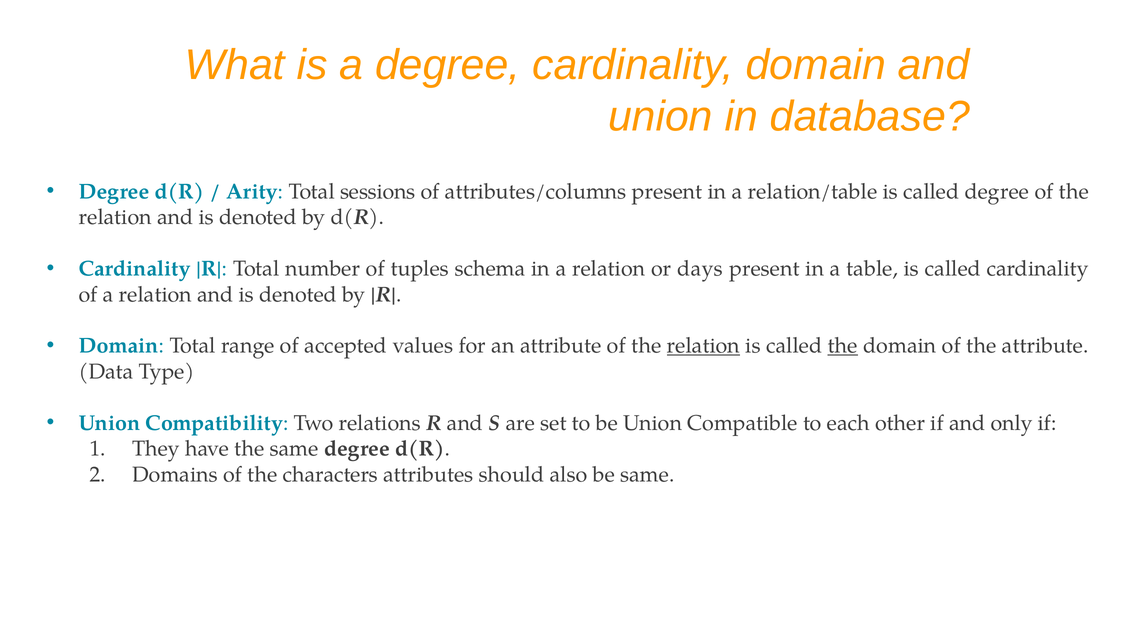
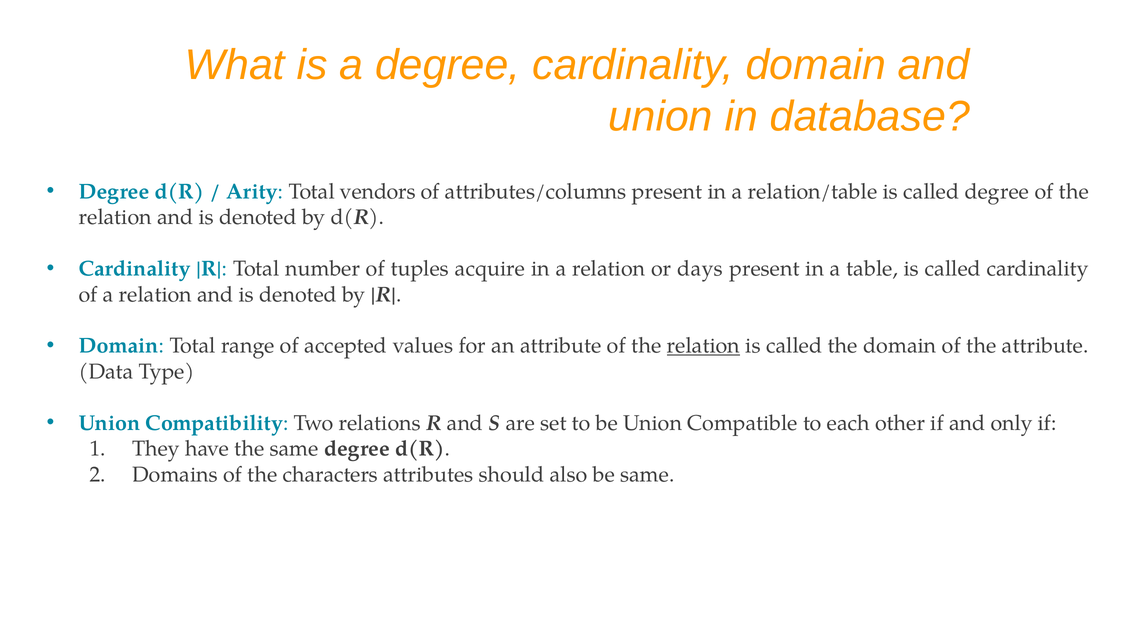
sessions: sessions -> vendors
schema: schema -> acquire
the at (843, 346) underline: present -> none
